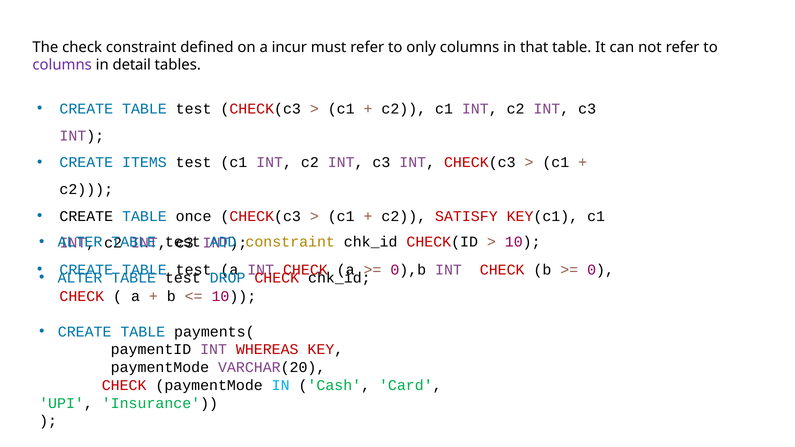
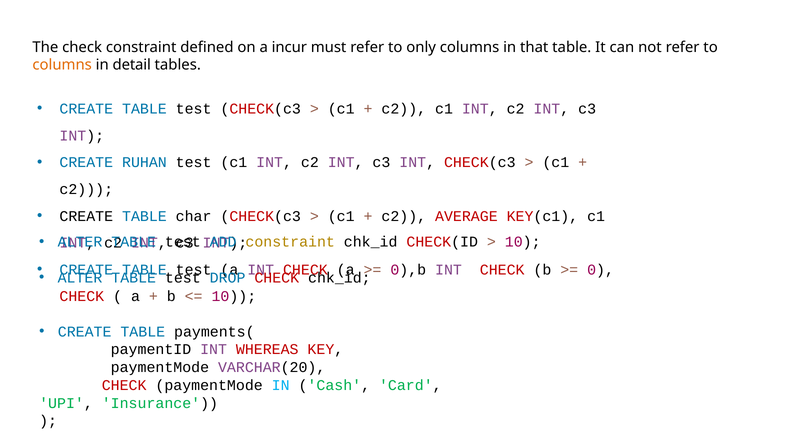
columns at (62, 65) colour: purple -> orange
ITEMS: ITEMS -> RUHAN
once: once -> char
SATISFY: SATISFY -> AVERAGE
